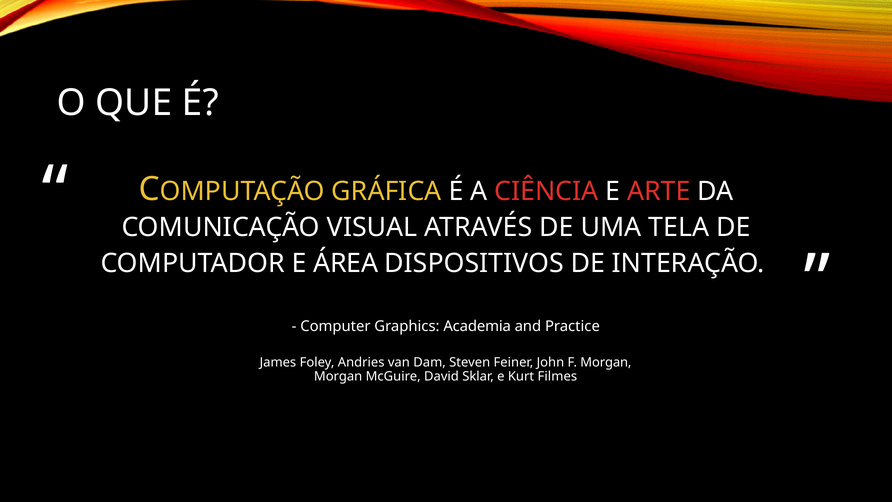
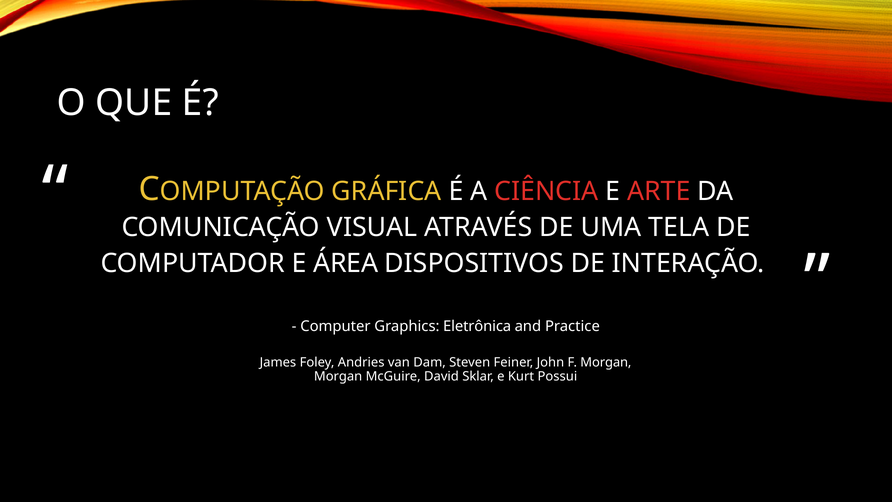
Academia: Academia -> Eletrônica
Filmes: Filmes -> Possui
